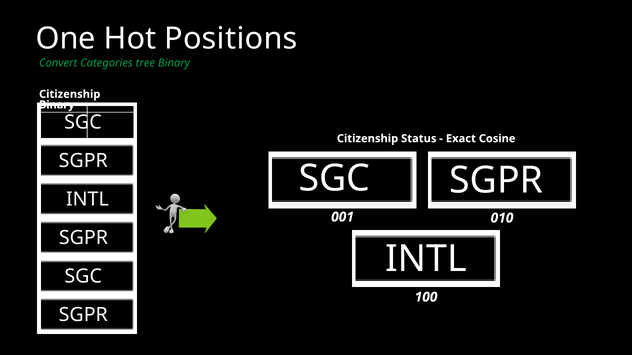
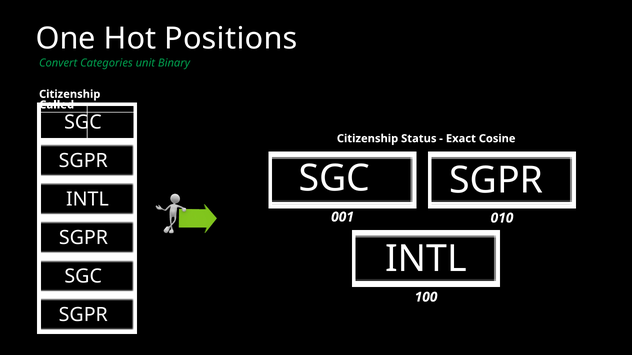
tree: tree -> unit
Binary at (57, 105): Binary -> Called
